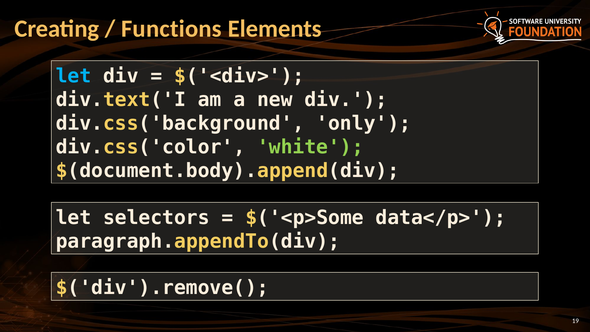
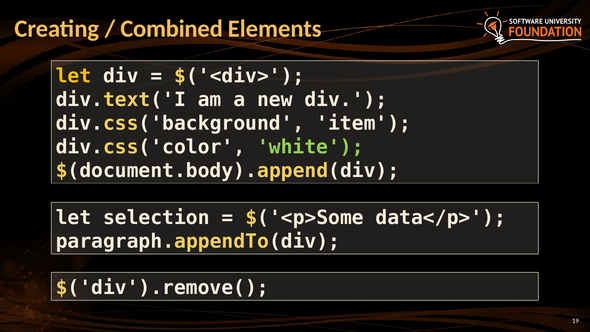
Functions: Functions -> Combined
let at (74, 76) colour: light blue -> yellow
only: only -> item
selectors: selectors -> selection
